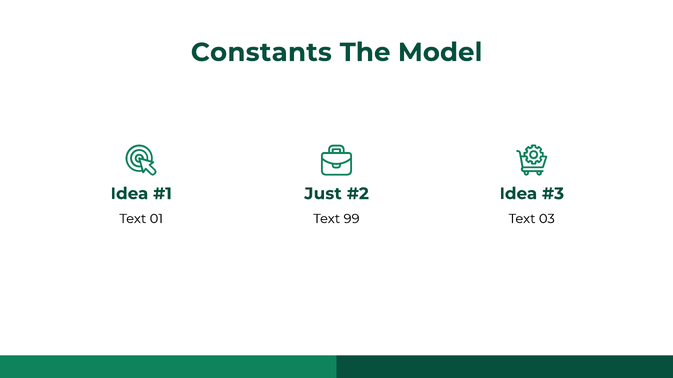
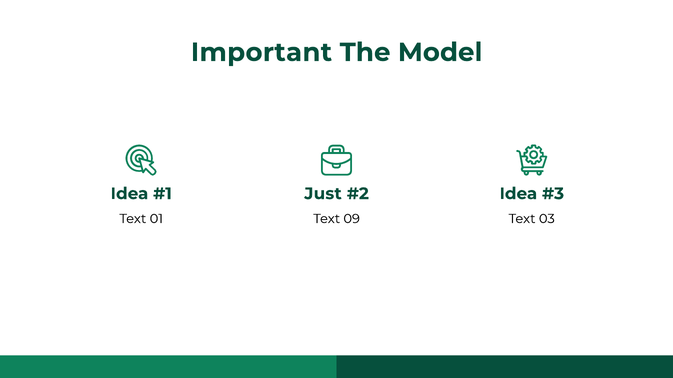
Constants: Constants -> Important
99: 99 -> 09
